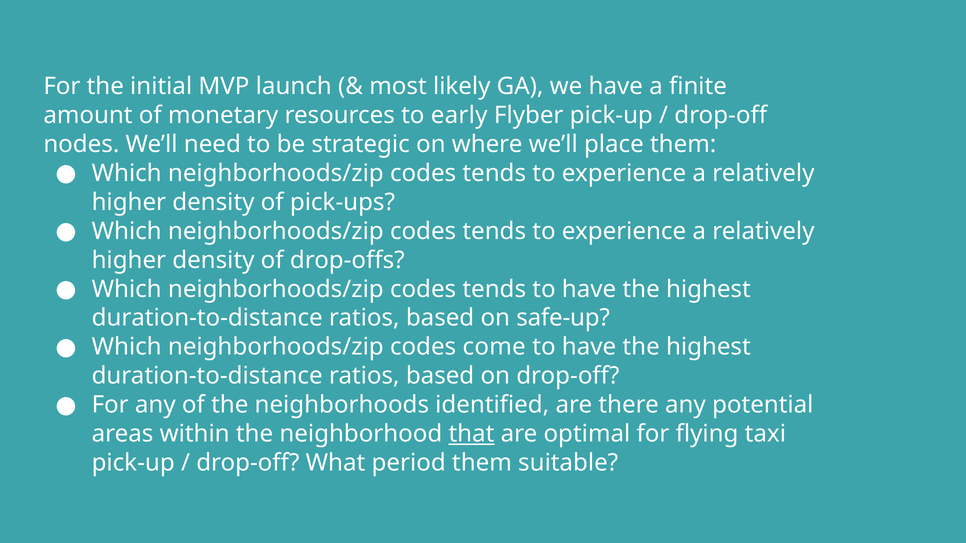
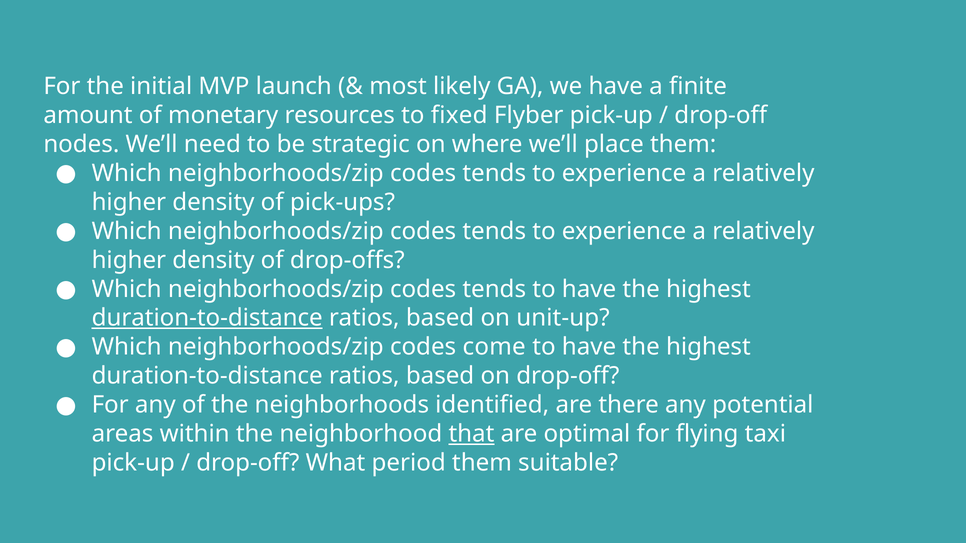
early: early -> fixed
duration-to-distance at (207, 318) underline: none -> present
safe-up: safe-up -> unit-up
